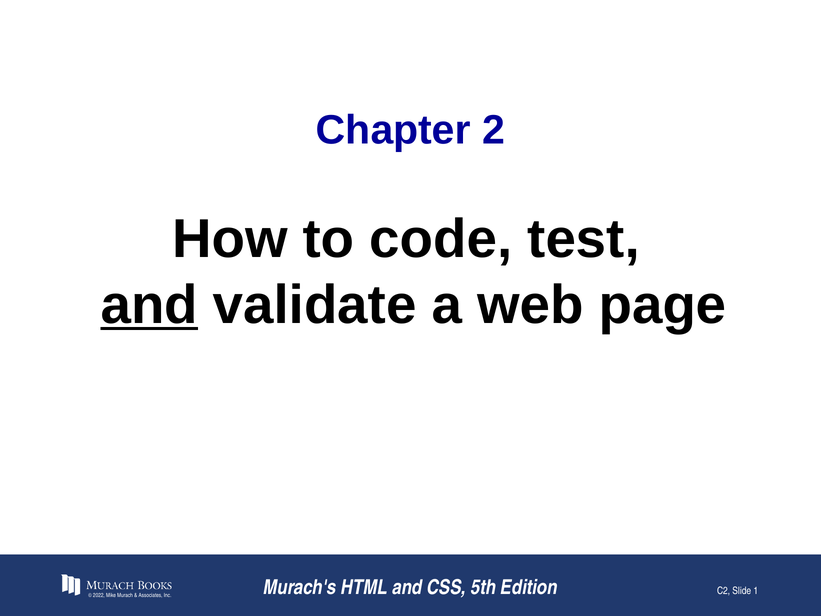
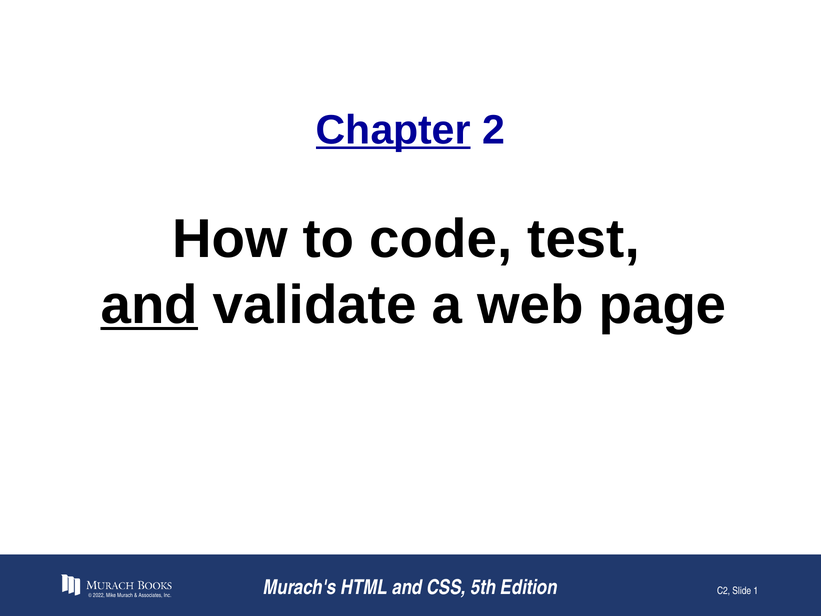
Chapter underline: none -> present
